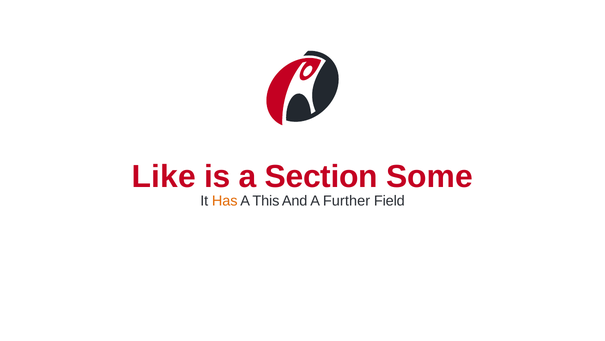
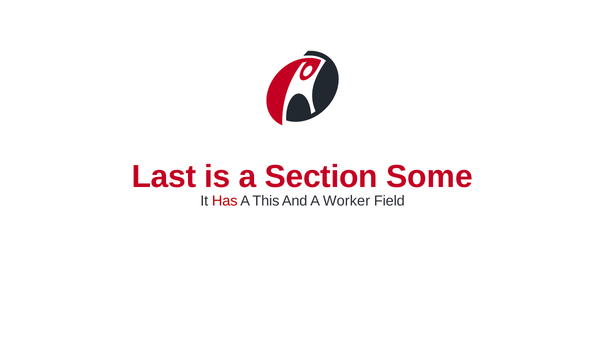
Like: Like -> Last
Has colour: orange -> red
Further: Further -> Worker
